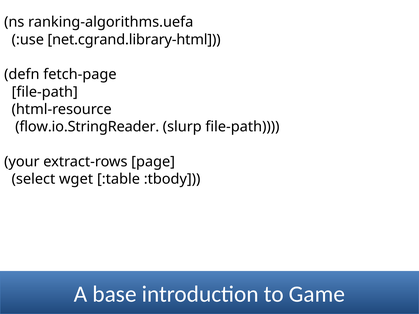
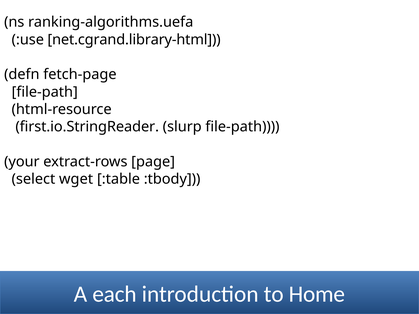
flow.io.StringReader: flow.io.StringReader -> first.io.StringReader
base: base -> each
Game: Game -> Home
